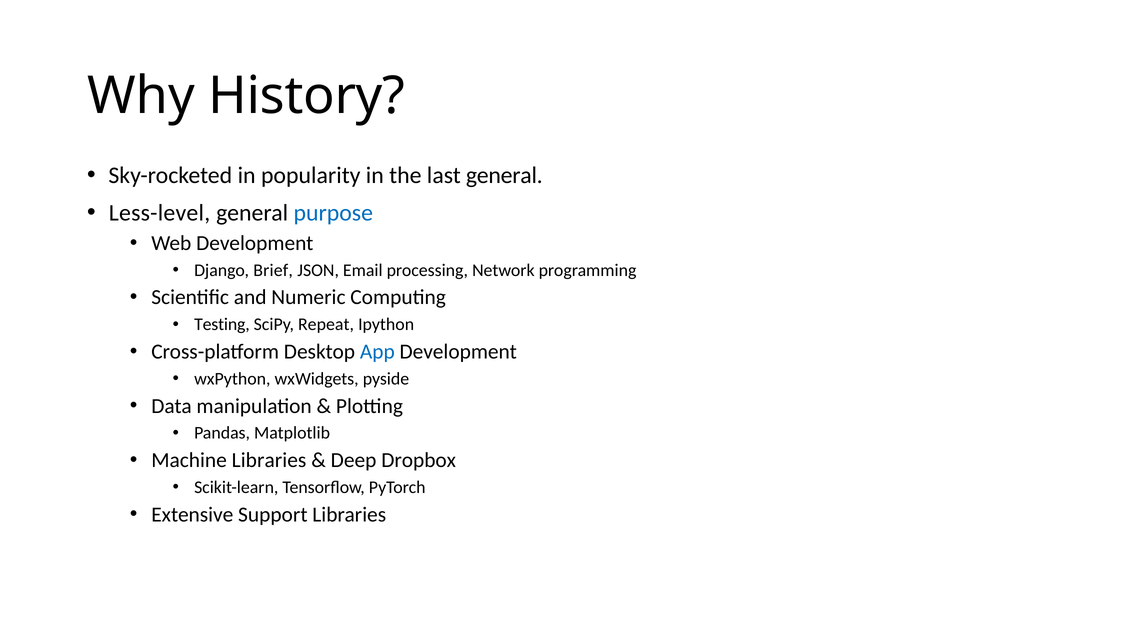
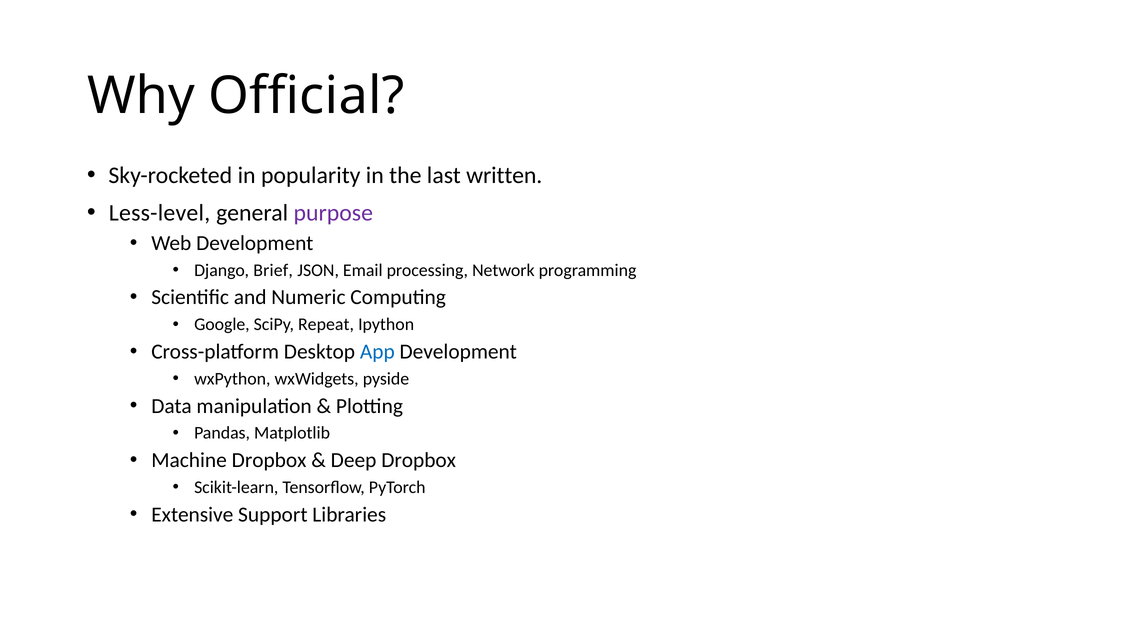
History: History -> Official
last general: general -> written
purpose colour: blue -> purple
Testing: Testing -> Google
Machine Libraries: Libraries -> Dropbox
